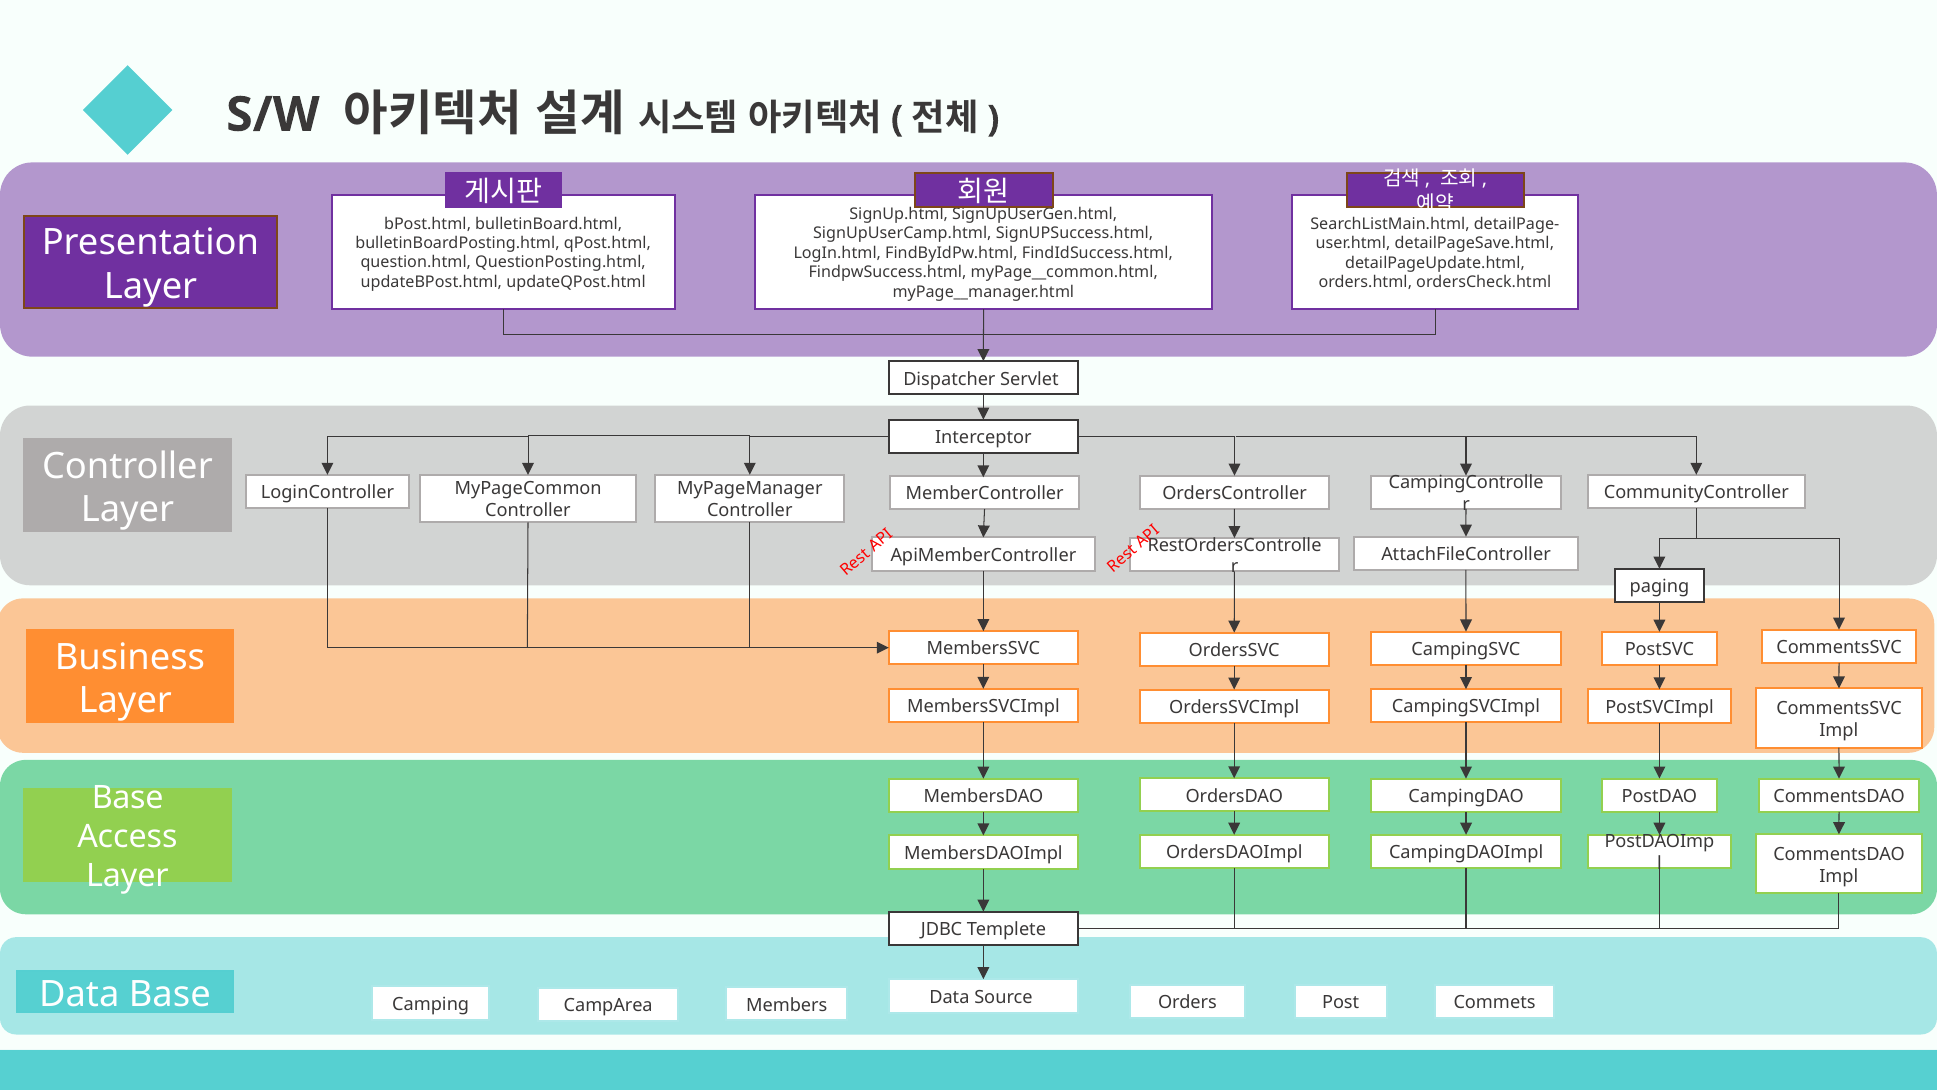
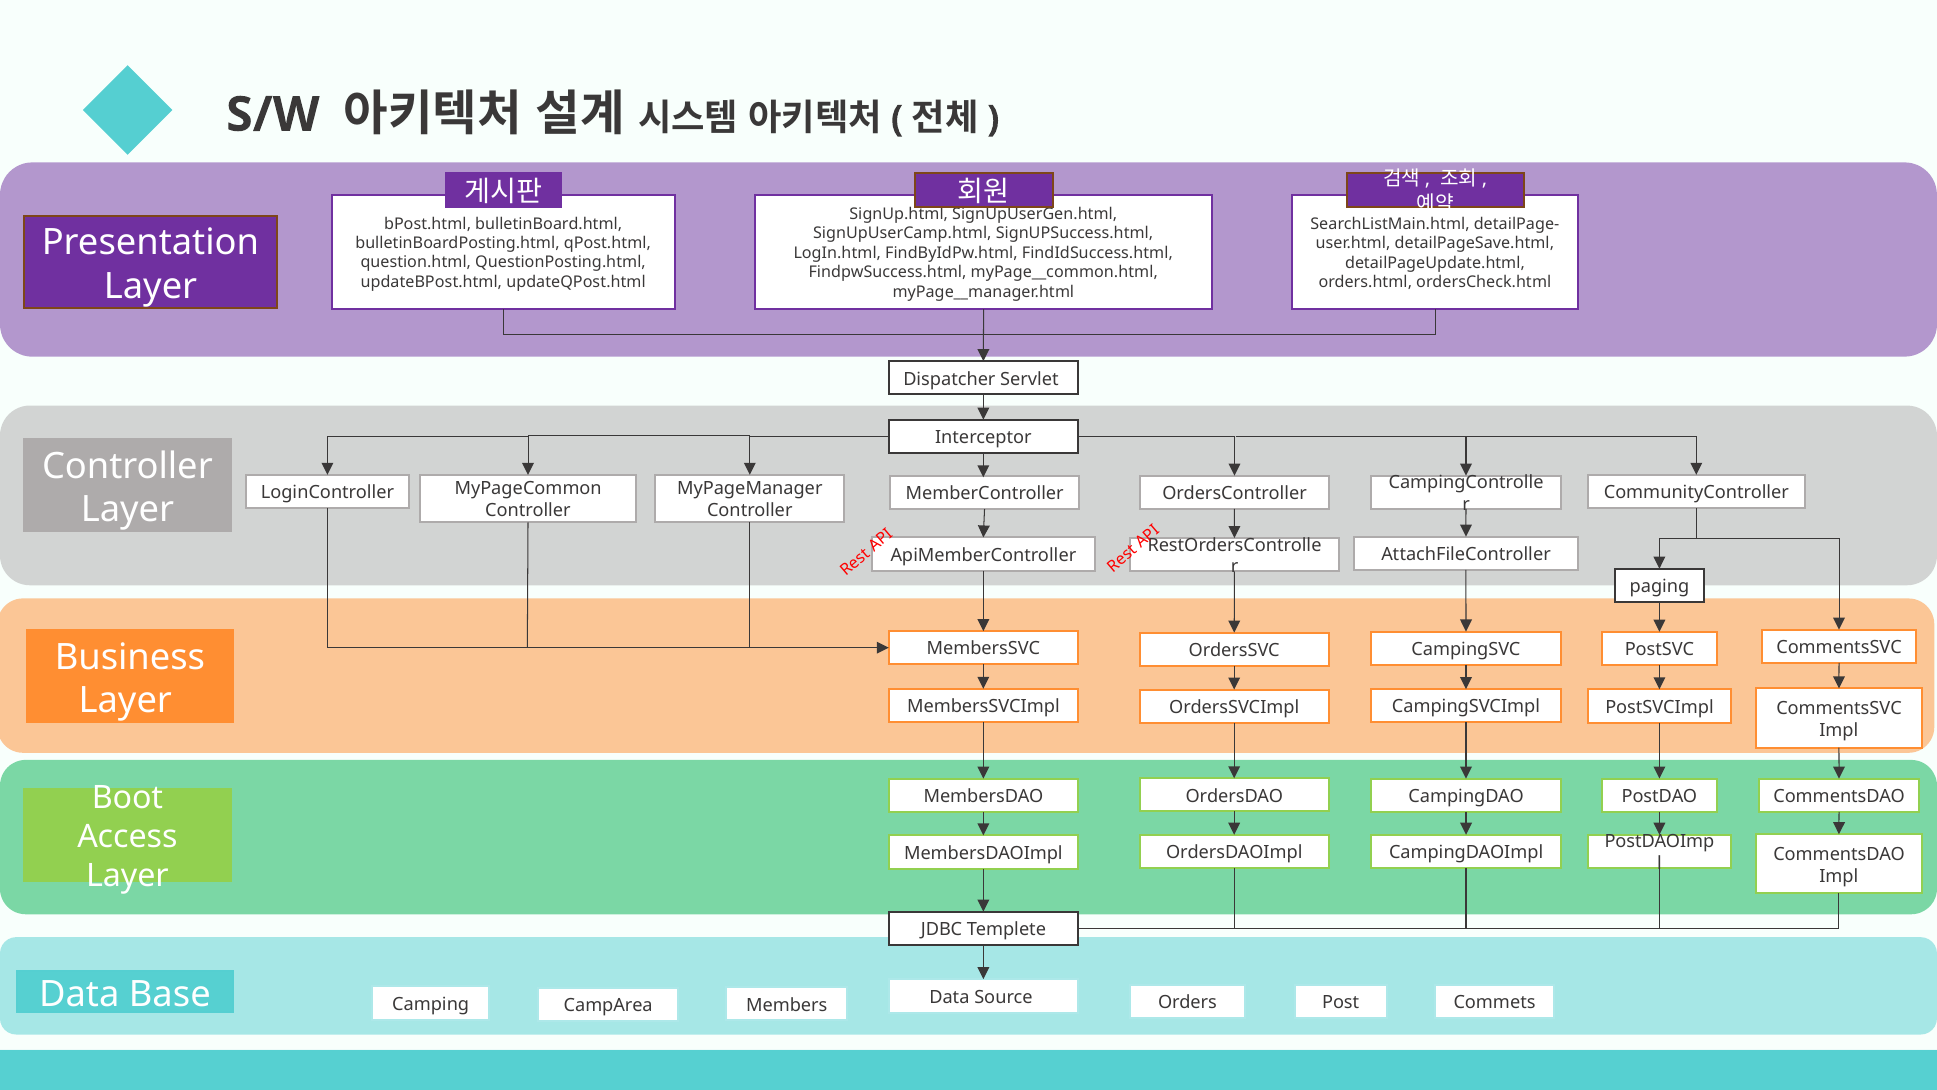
Base at (128, 798): Base -> Boot
